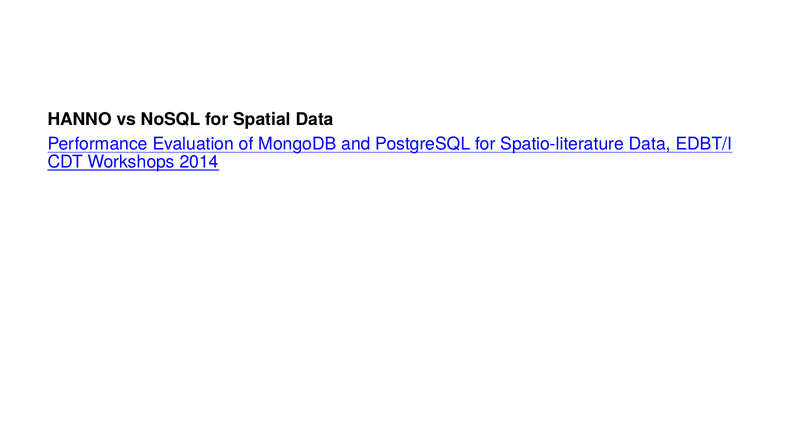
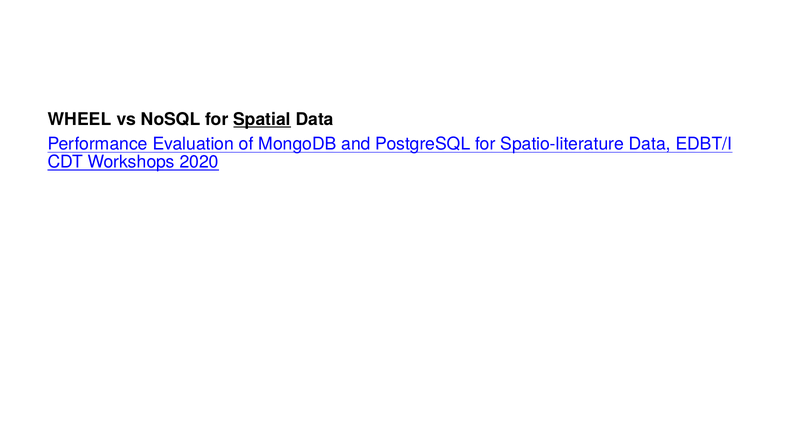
HANNO: HANNO -> WHEEL
Spatial underline: none -> present
2014: 2014 -> 2020
